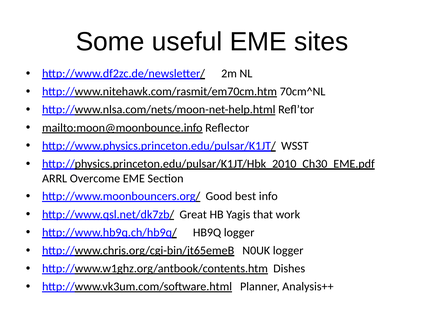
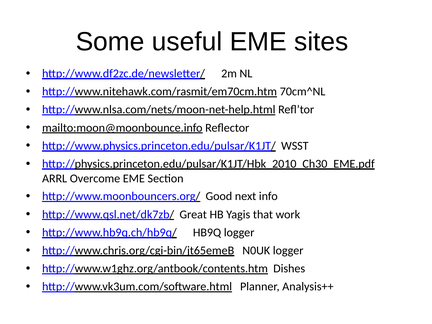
best: best -> next
